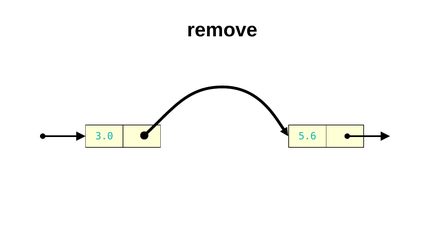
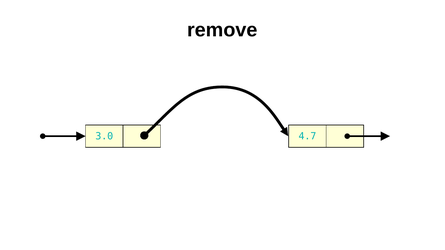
5.6: 5.6 -> 4.7
